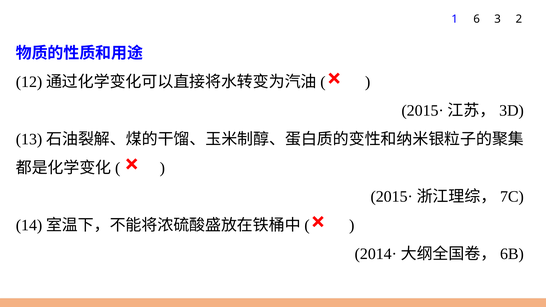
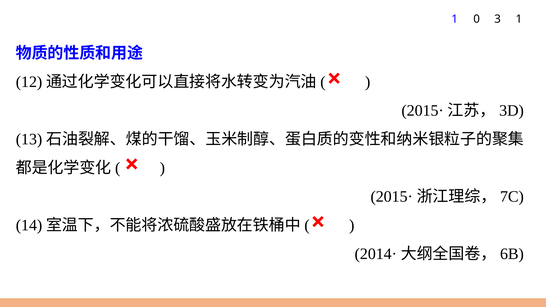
6: 6 -> 0
3 2: 2 -> 1
